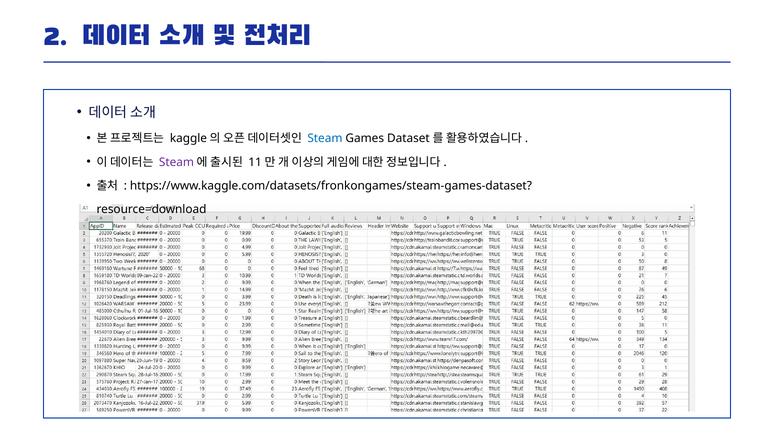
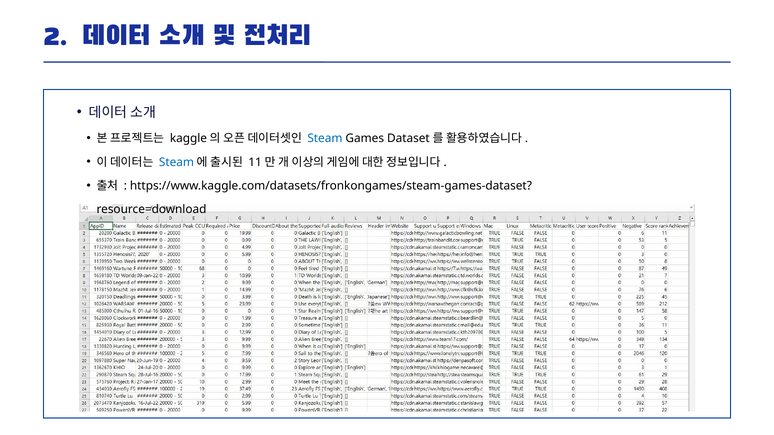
Steam at (177, 162) colour: purple -> blue
